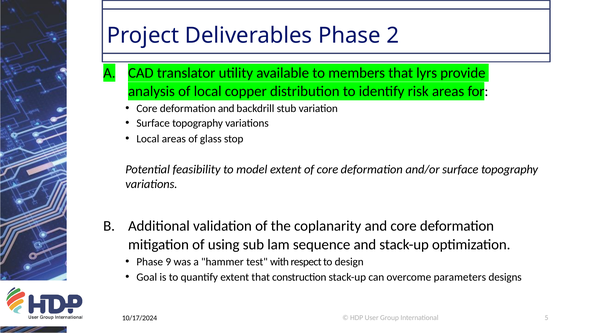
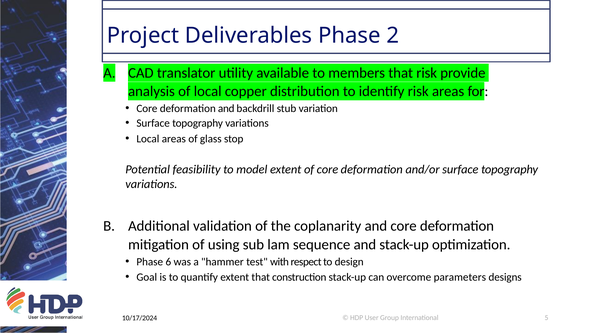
that lyrs: lyrs -> risk
9: 9 -> 6
